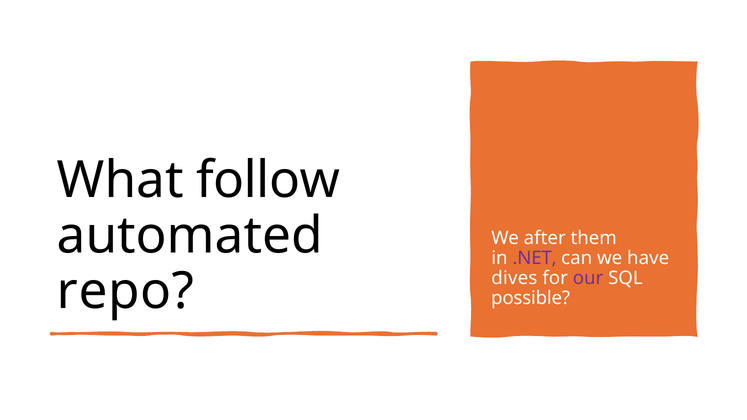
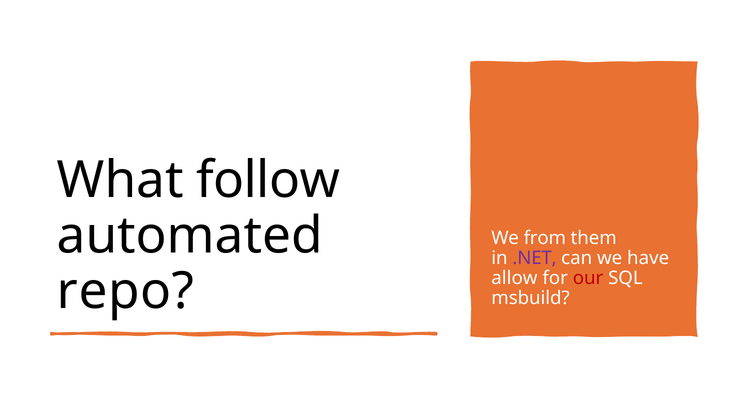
after: after -> from
dives: dives -> allow
our colour: purple -> red
possible: possible -> msbuild
